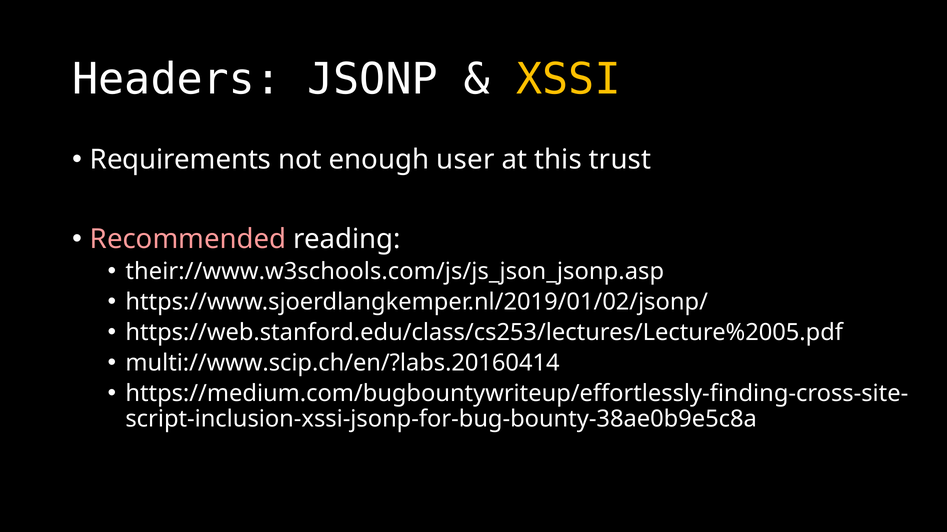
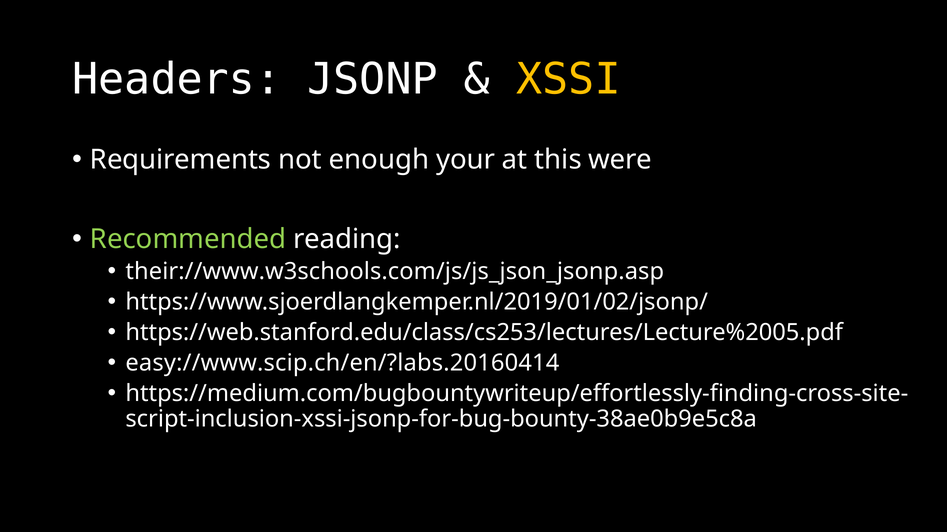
user: user -> your
trust: trust -> were
Recommended colour: pink -> light green
multi://www.scip.ch/en/?labs.20160414: multi://www.scip.ch/en/?labs.20160414 -> easy://www.scip.ch/en/?labs.20160414
